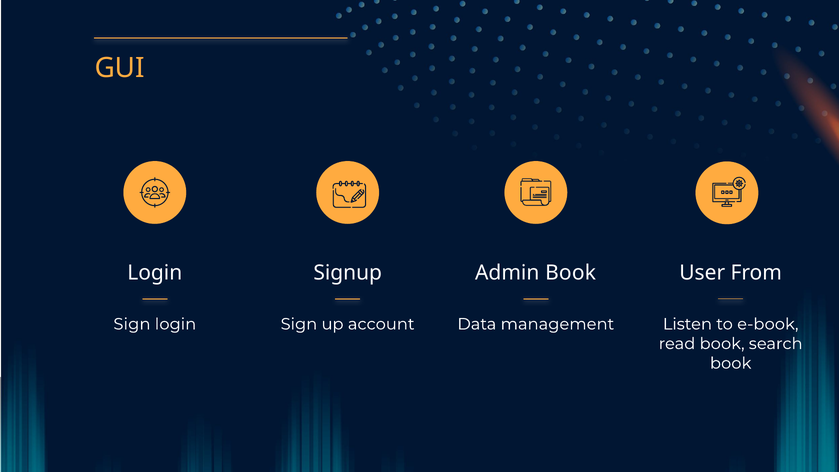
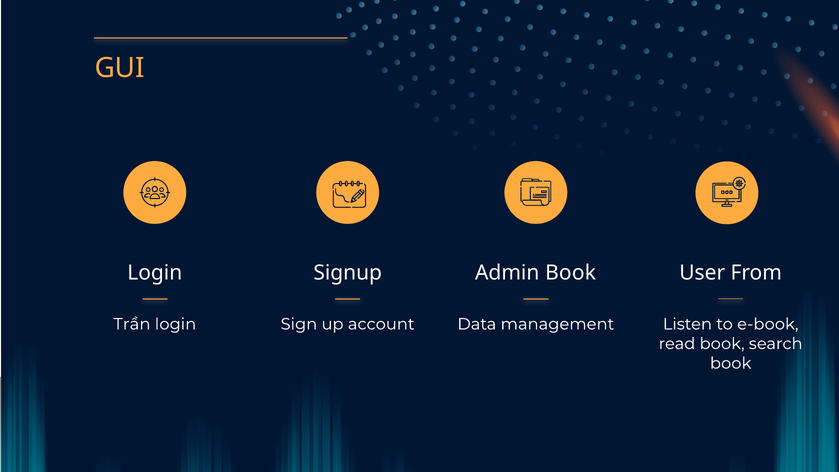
Sign at (132, 324): Sign -> Trần
